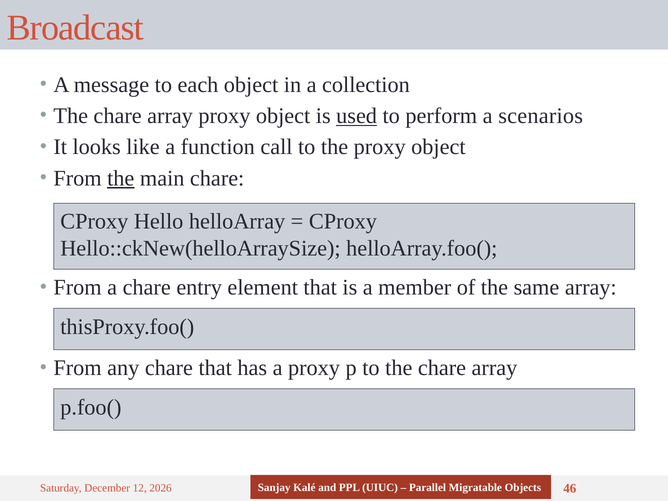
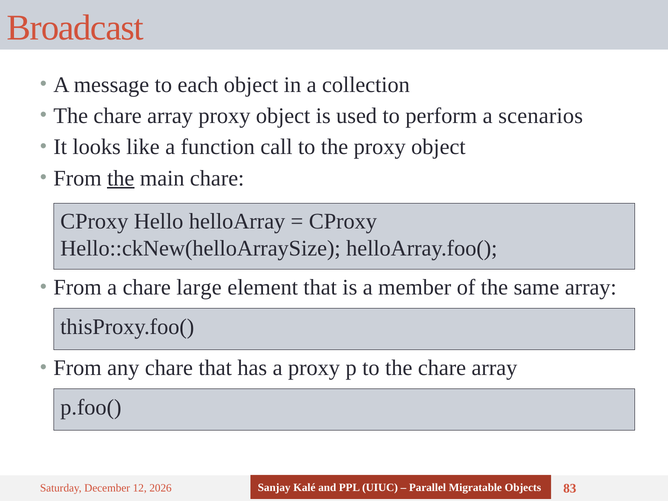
used underline: present -> none
entry: entry -> large
46: 46 -> 83
